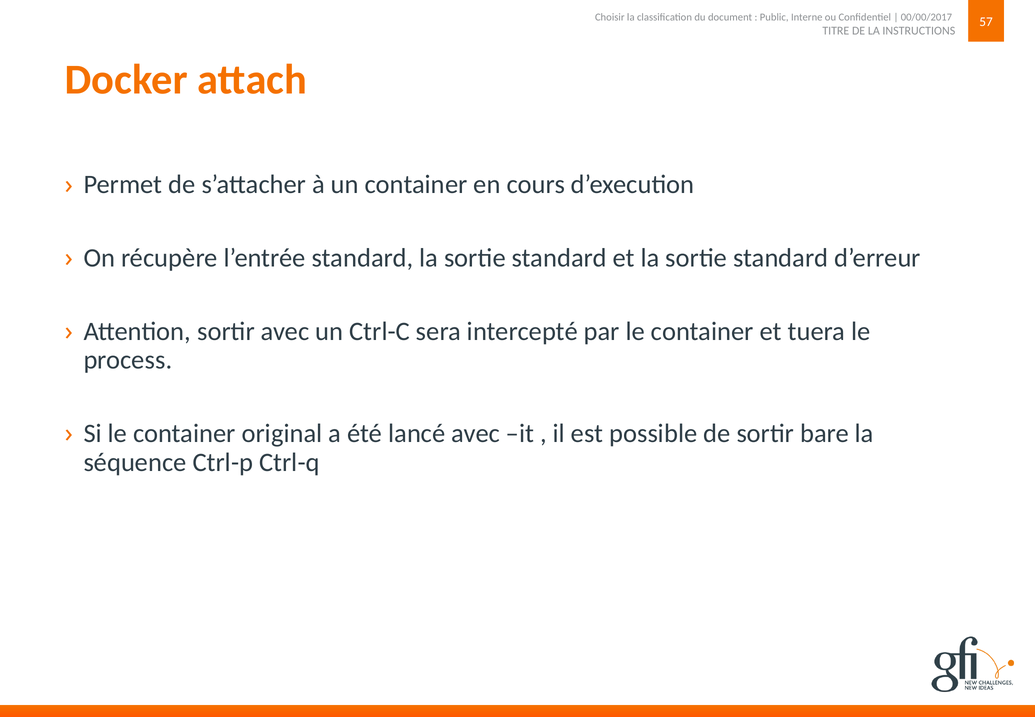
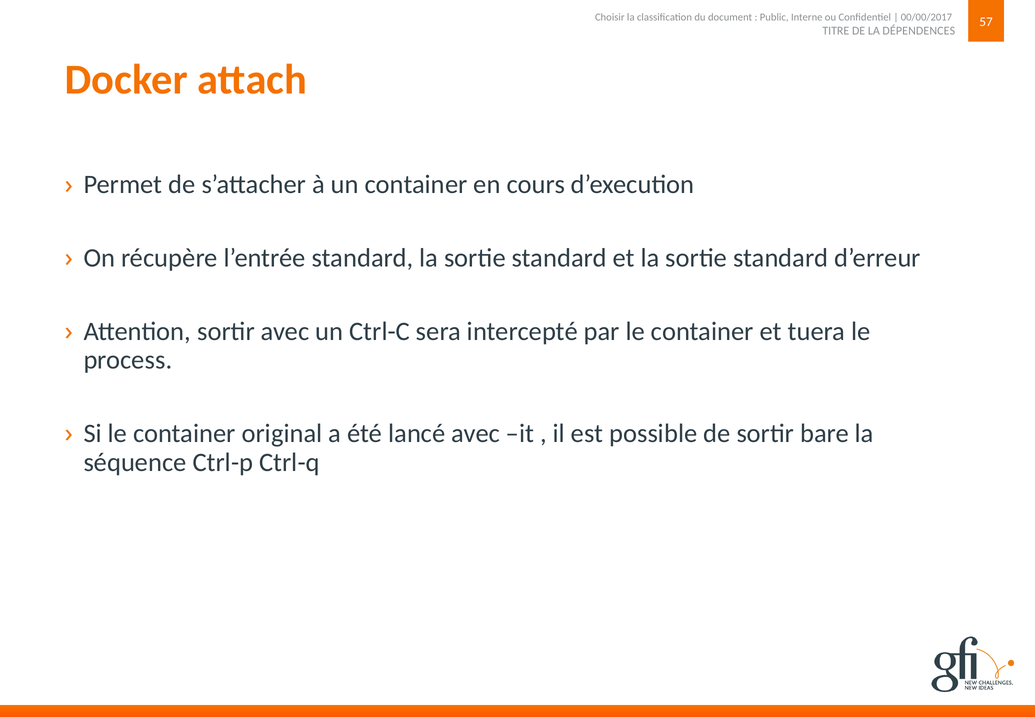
INSTRUCTIONS: INSTRUCTIONS -> DÉPENDENCES
